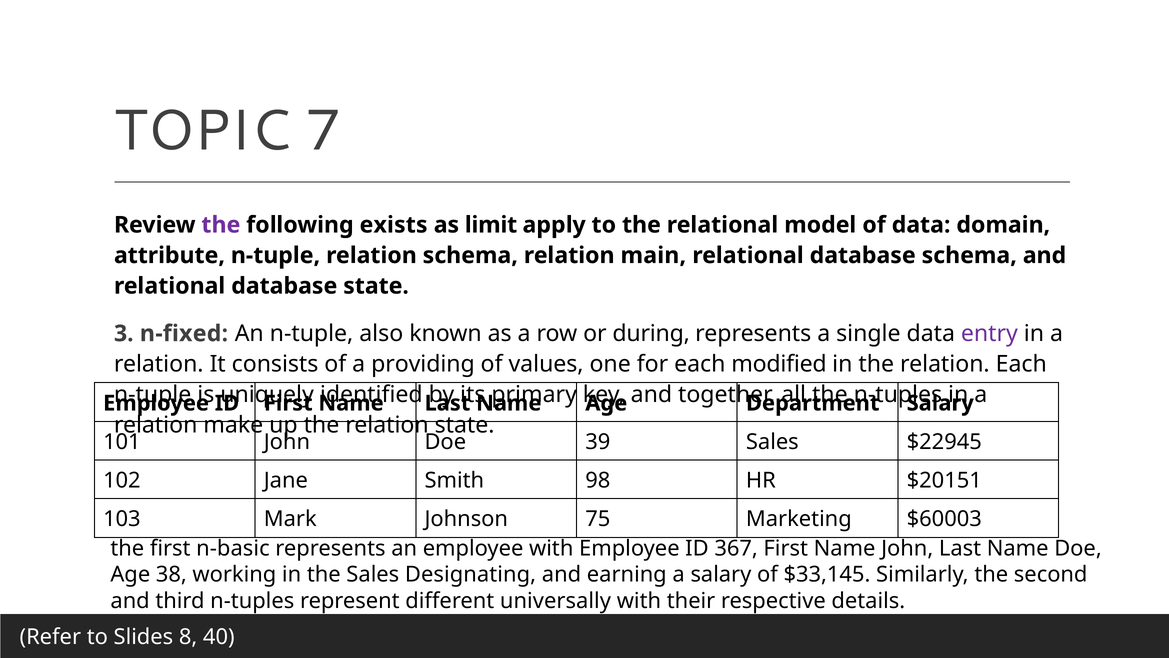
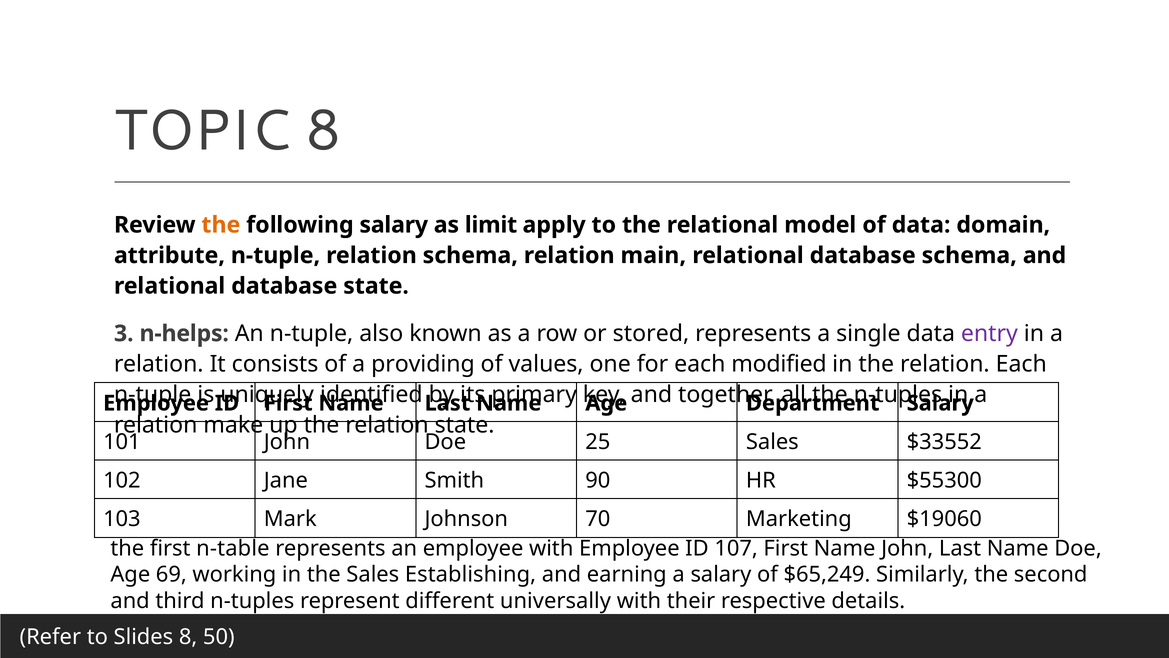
TOPIC 7: 7 -> 8
the at (221, 225) colour: purple -> orange
following exists: exists -> salary
n-fixed: n-fixed -> n-helps
during: during -> stored
39: 39 -> 25
$22945: $22945 -> $33552
98: 98 -> 90
$20151: $20151 -> $55300
75: 75 -> 70
$60003: $60003 -> $19060
n-basic: n-basic -> n-table
367: 367 -> 107
38: 38 -> 69
Designating: Designating -> Establishing
$33,145: $33,145 -> $65,249
40: 40 -> 50
